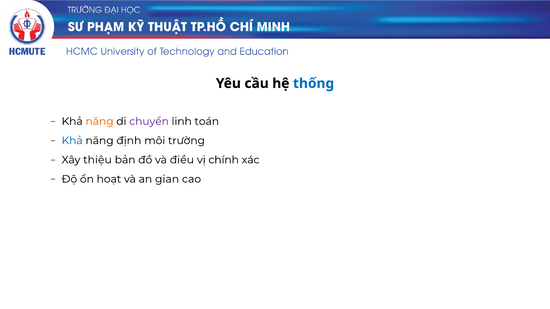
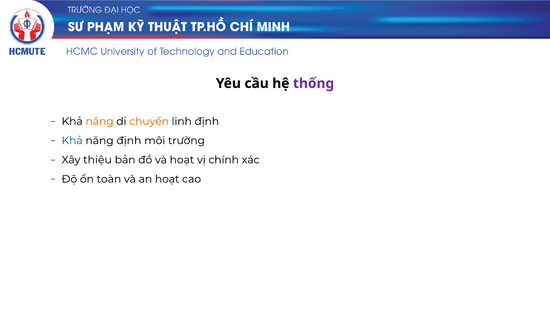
thống colour: blue -> purple
chuyển colour: purple -> orange
linh toán: toán -> định
và điều: điều -> hoạt
hoạt: hoạt -> toàn
an gian: gian -> hoạt
